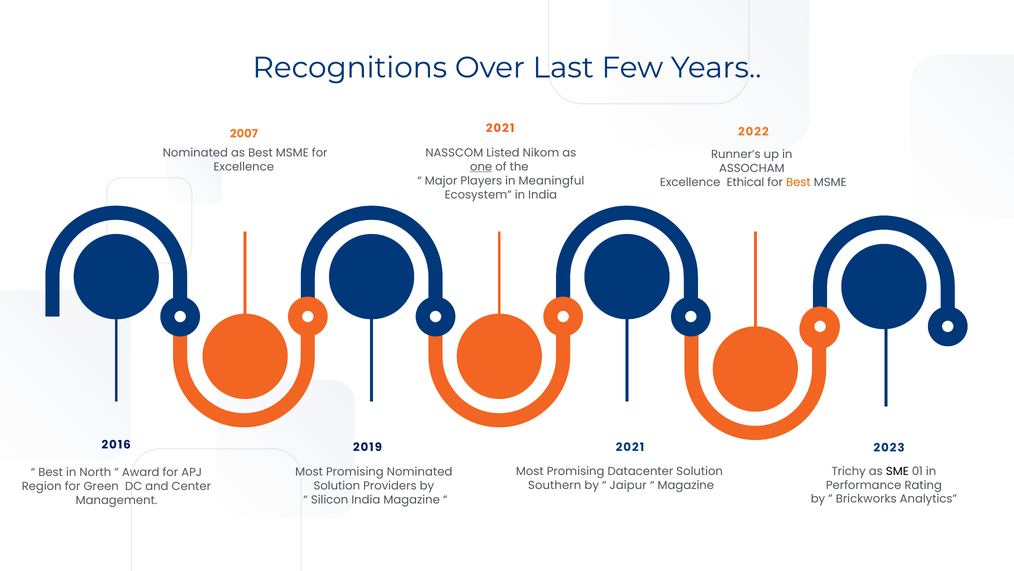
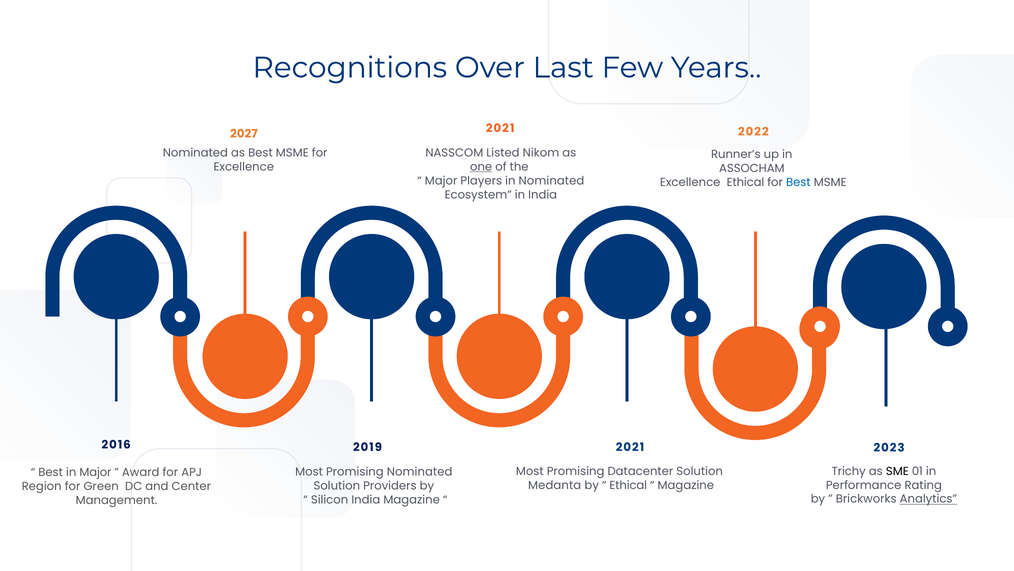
2007: 2007 -> 2027
in Meaningful: Meaningful -> Nominated
Best at (798, 182) colour: orange -> blue
in North: North -> Major
Southern: Southern -> Medanta
Jaipur at (628, 485): Jaipur -> Ethical
Analytics underline: none -> present
